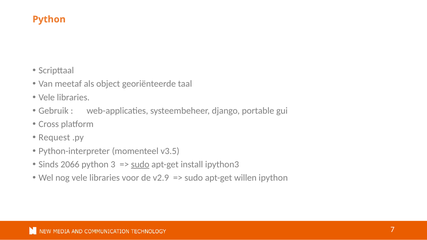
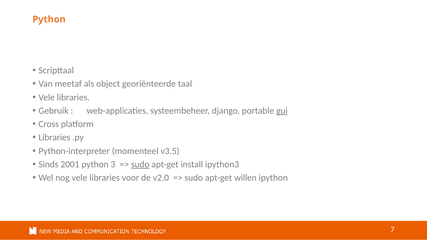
gui underline: none -> present
Request at (54, 138): Request -> Libraries
2066: 2066 -> 2001
v2.9: v2.9 -> v2.0
